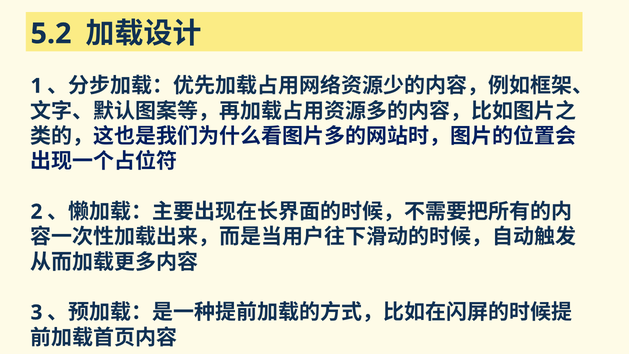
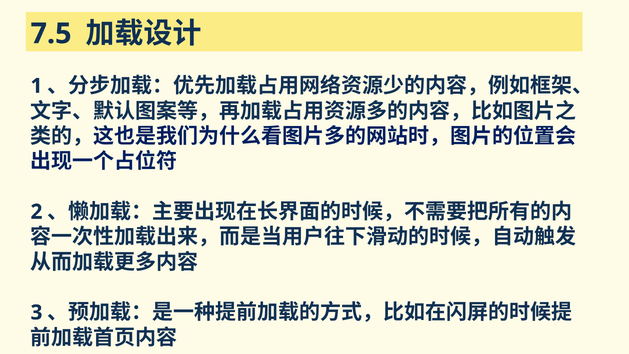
5.2: 5.2 -> 7.5
